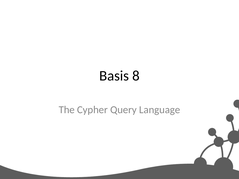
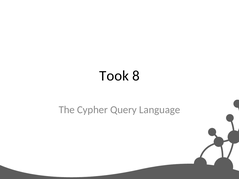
Basis: Basis -> Took
